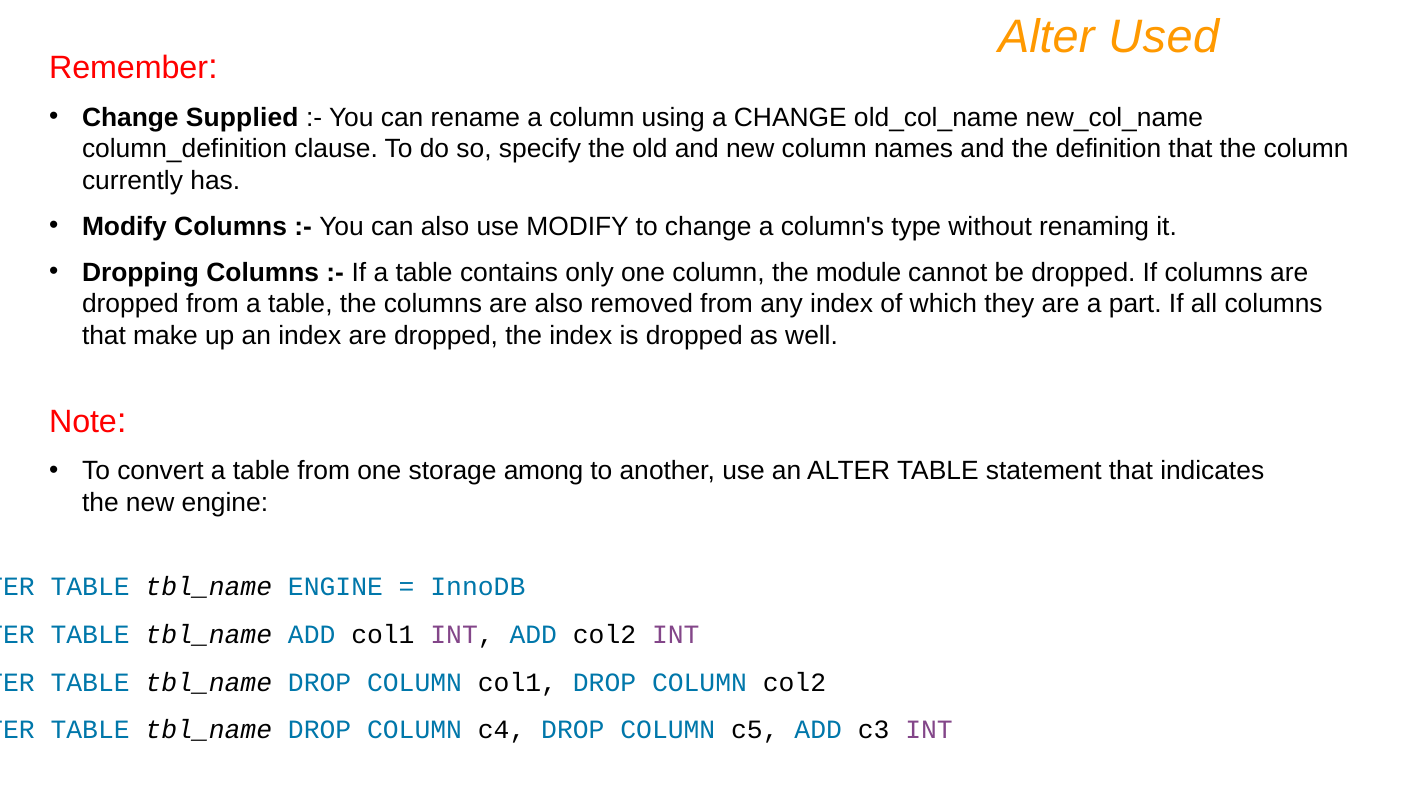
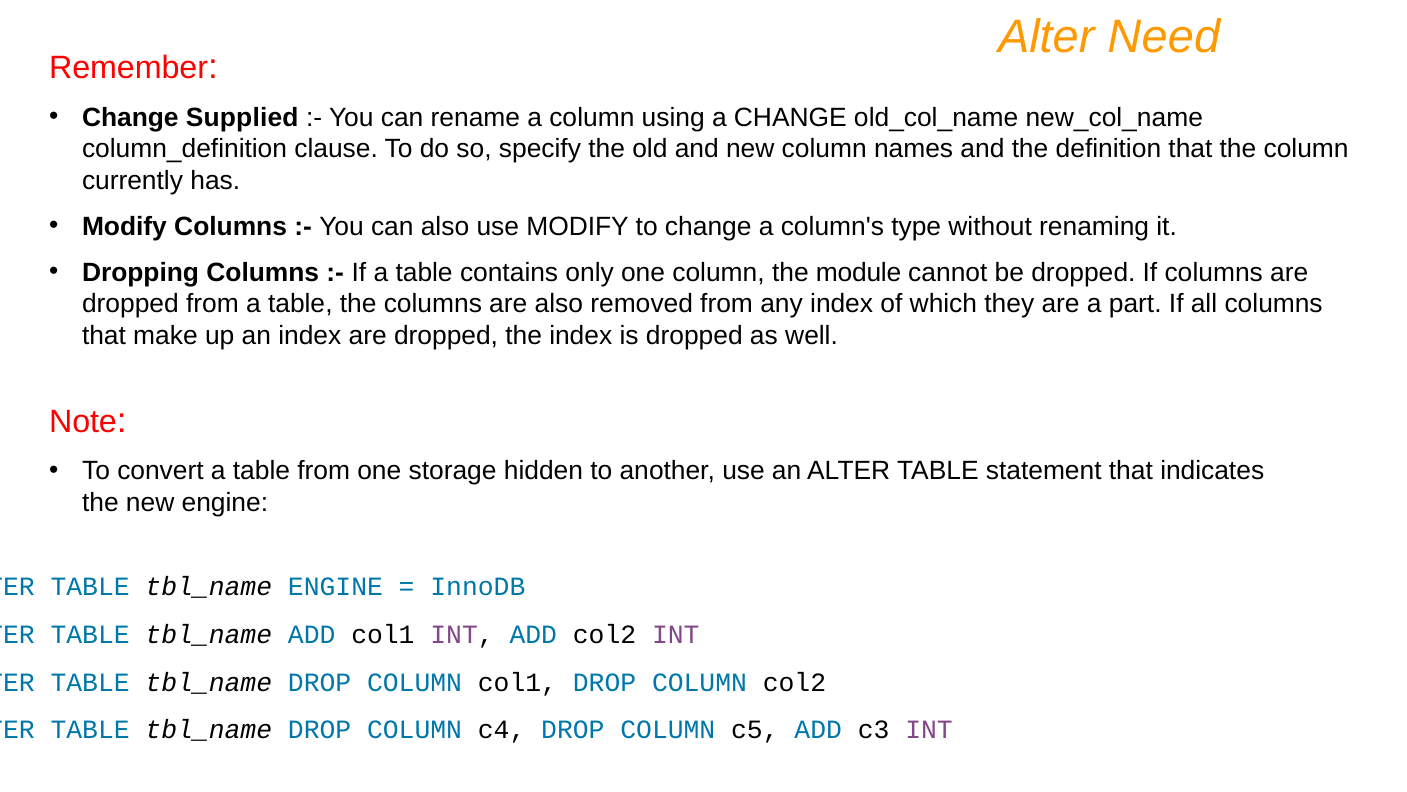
Used: Used -> Need
among: among -> hidden
